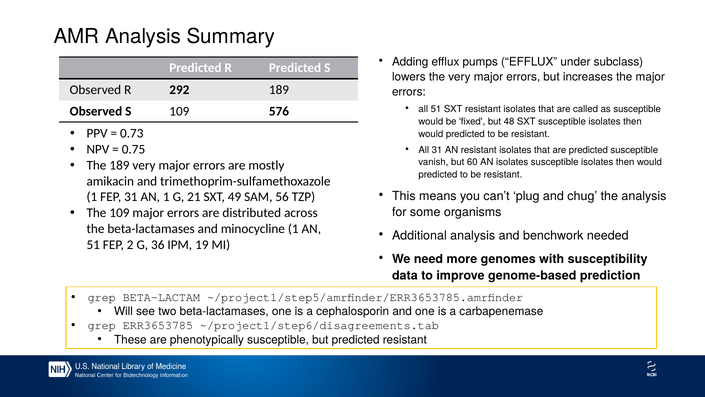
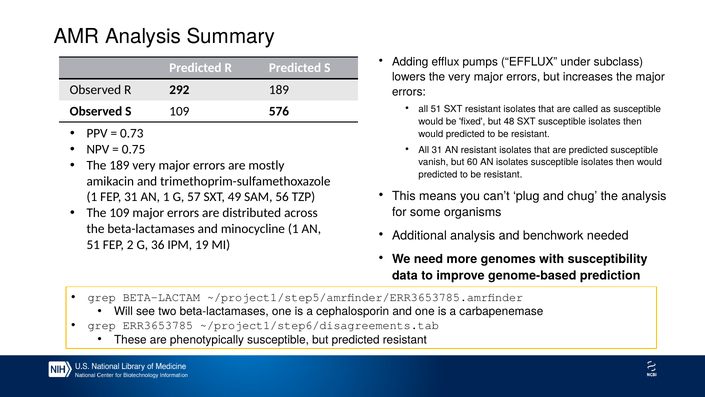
21: 21 -> 57
